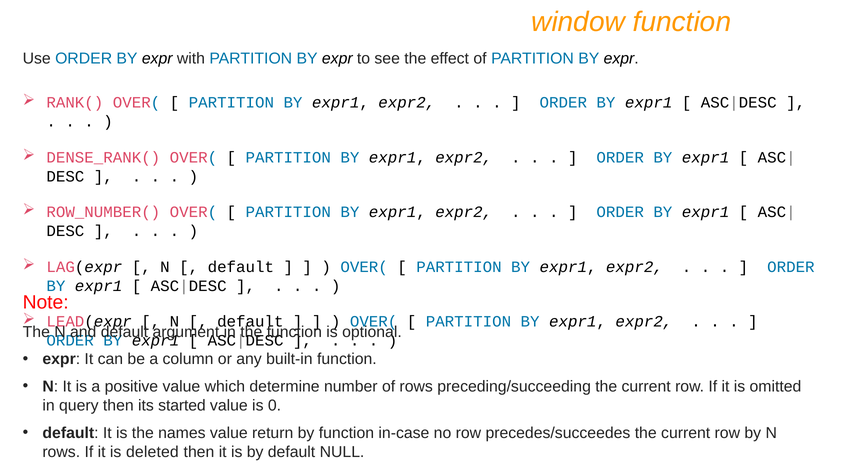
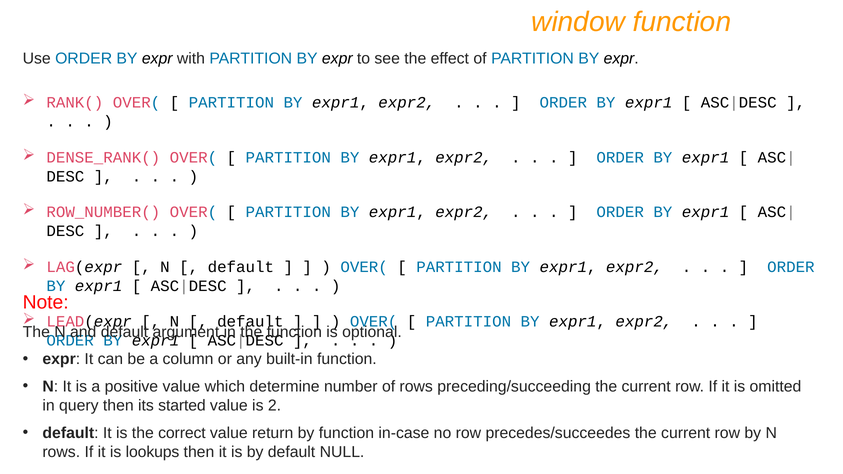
0: 0 -> 2
names: names -> correct
deleted: deleted -> lookups
